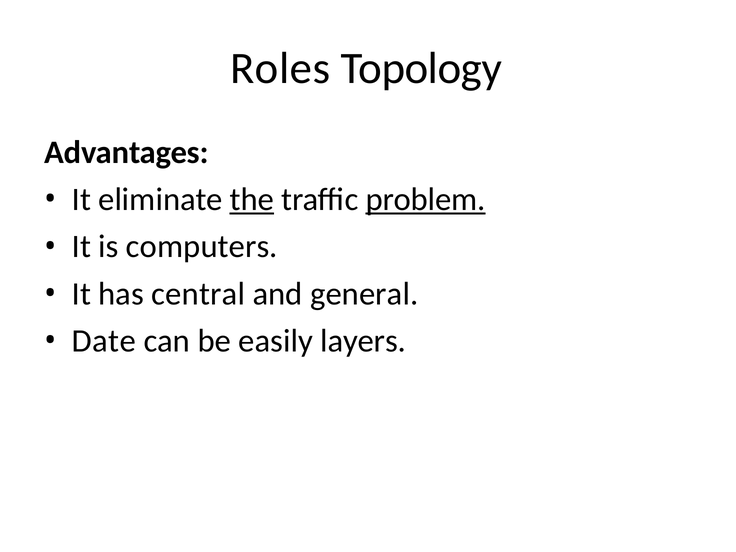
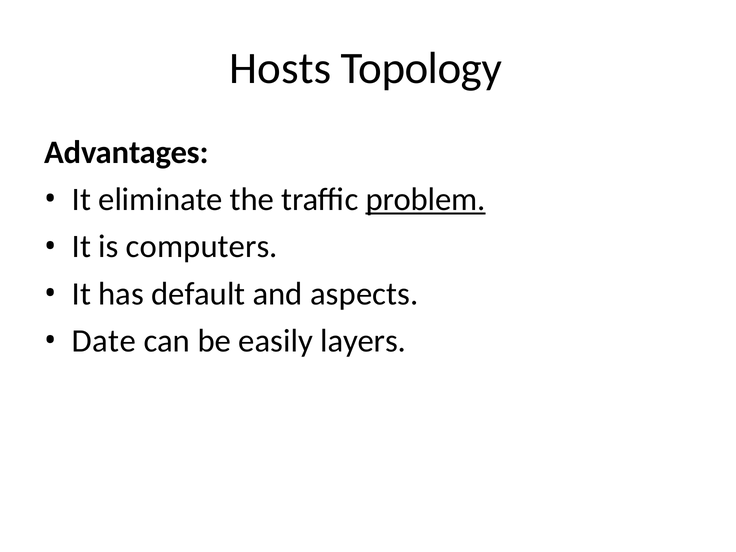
Roles: Roles -> Hosts
the underline: present -> none
central: central -> default
general: general -> aspects
